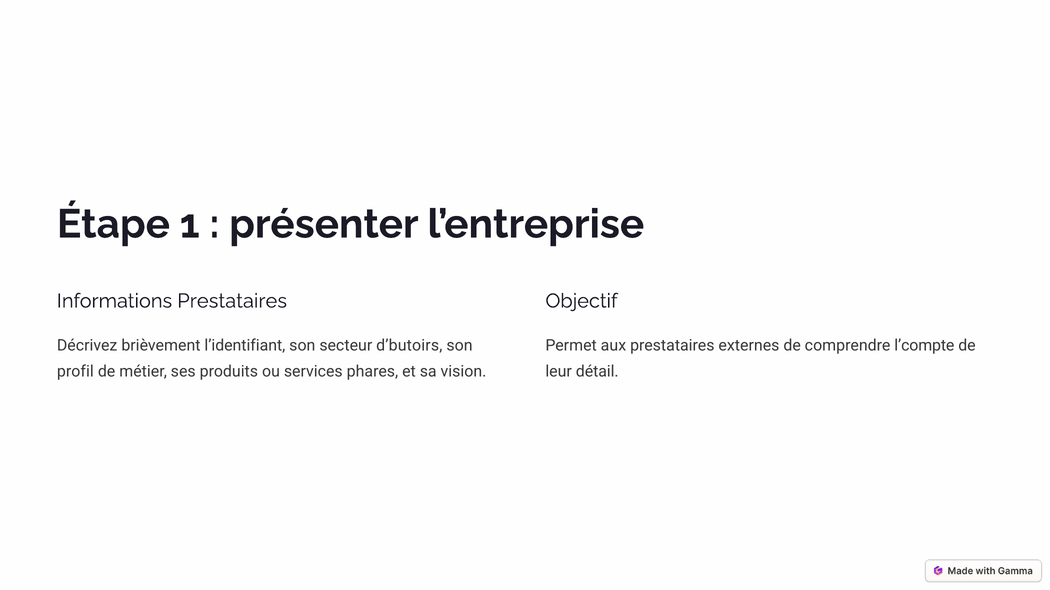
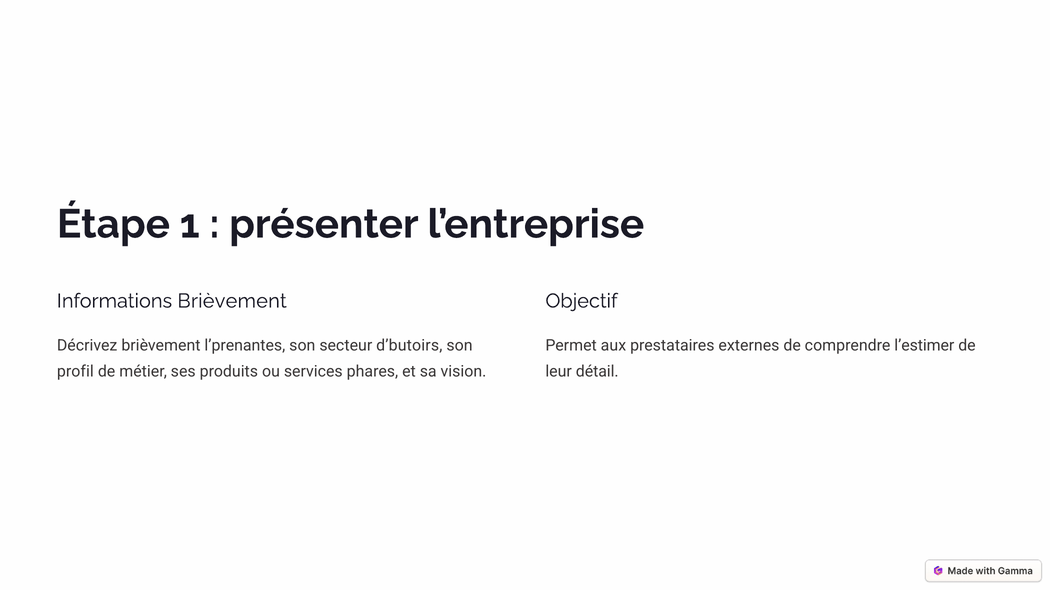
Informations Prestataires: Prestataires -> Brièvement
l’identifiant: l’identifiant -> l’prenantes
l’compte: l’compte -> l’estimer
